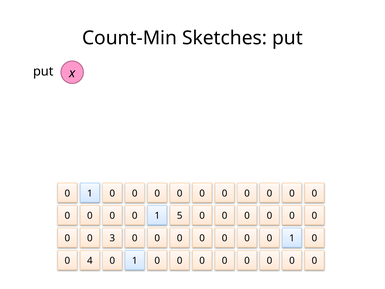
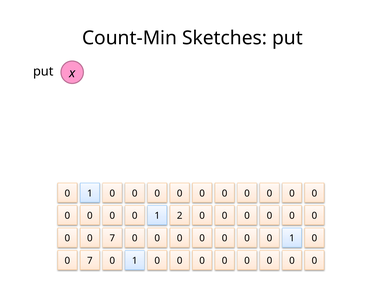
5: 5 -> 2
3 at (112, 238): 3 -> 7
4 at (90, 261): 4 -> 7
